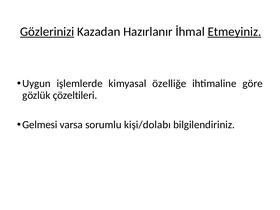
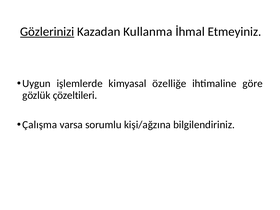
Hazırlanır: Hazırlanır -> Kullanma
Etmeyiniz underline: present -> none
Gelmesi: Gelmesi -> Çalışma
kişi/dolabı: kişi/dolabı -> kişi/ağzına
